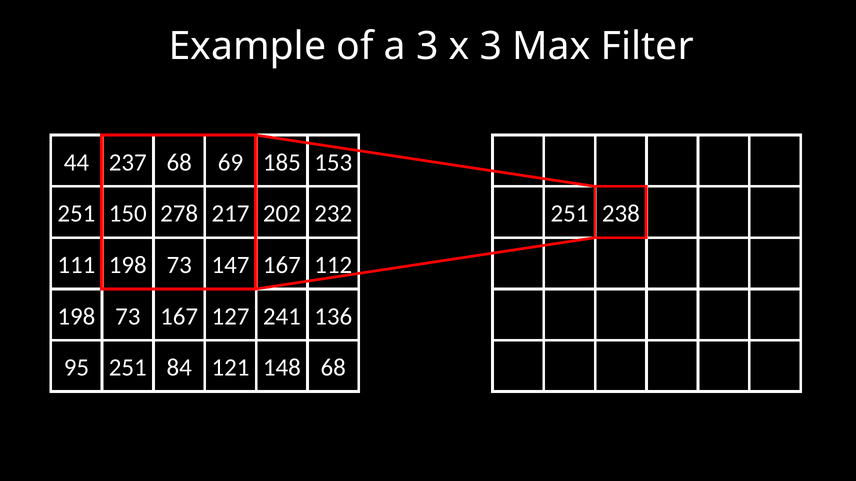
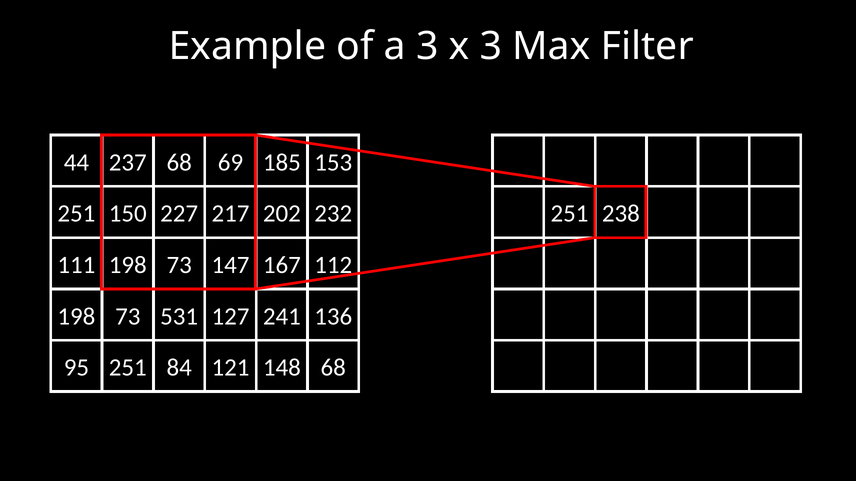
278: 278 -> 227
73 167: 167 -> 531
